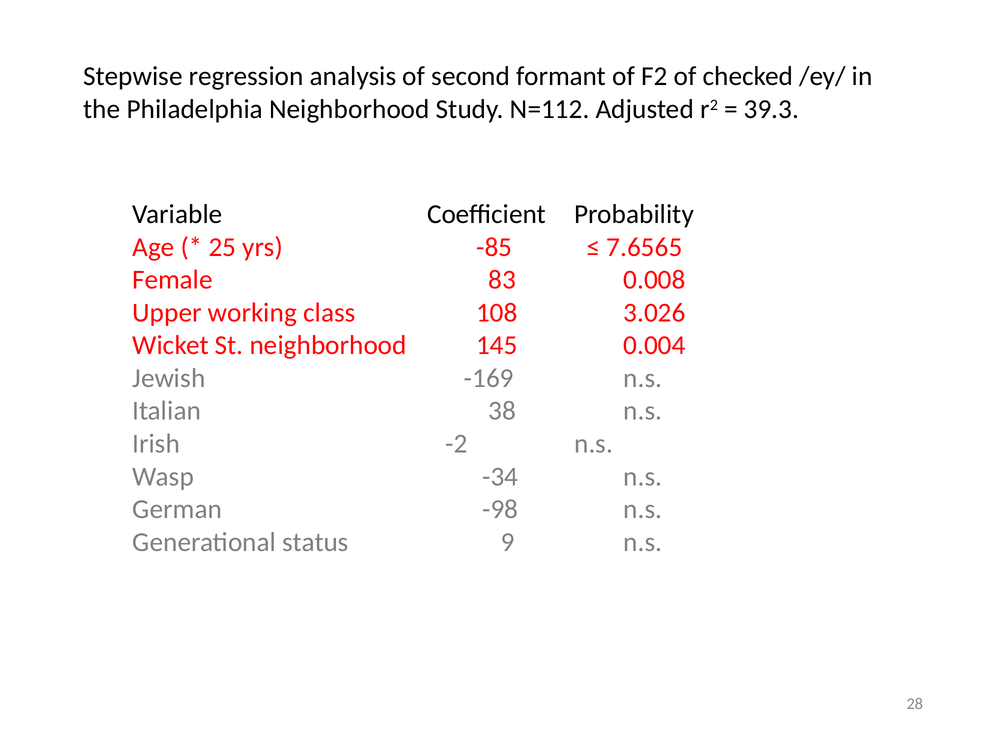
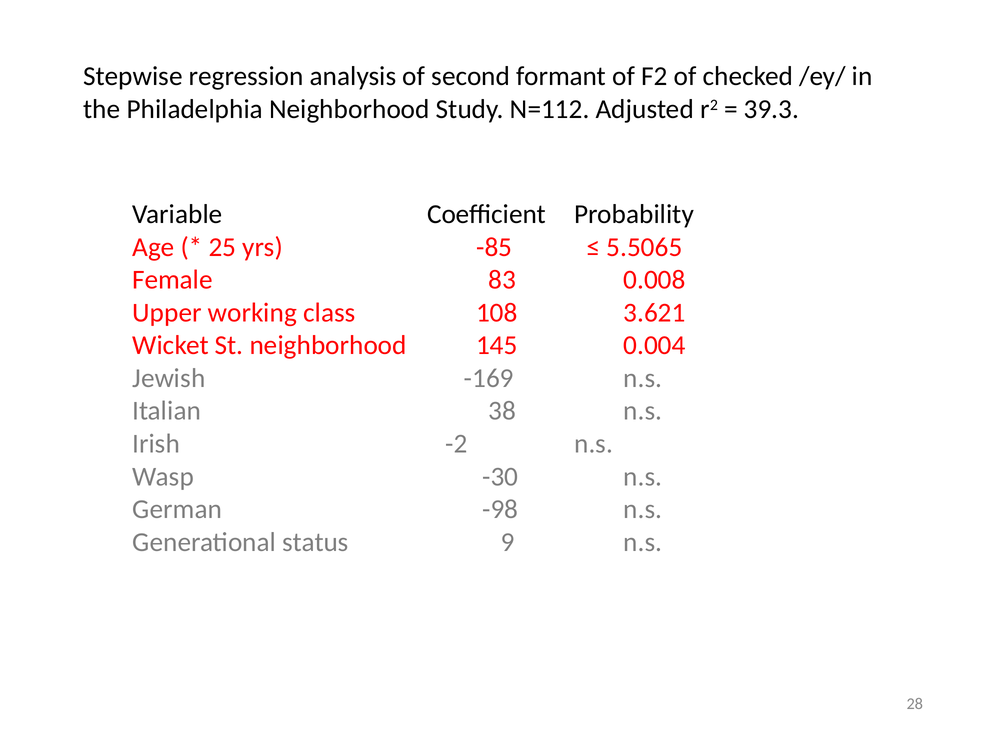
7.6565: 7.6565 -> 5.5065
3.026: 3.026 -> 3.621
-34: -34 -> -30
